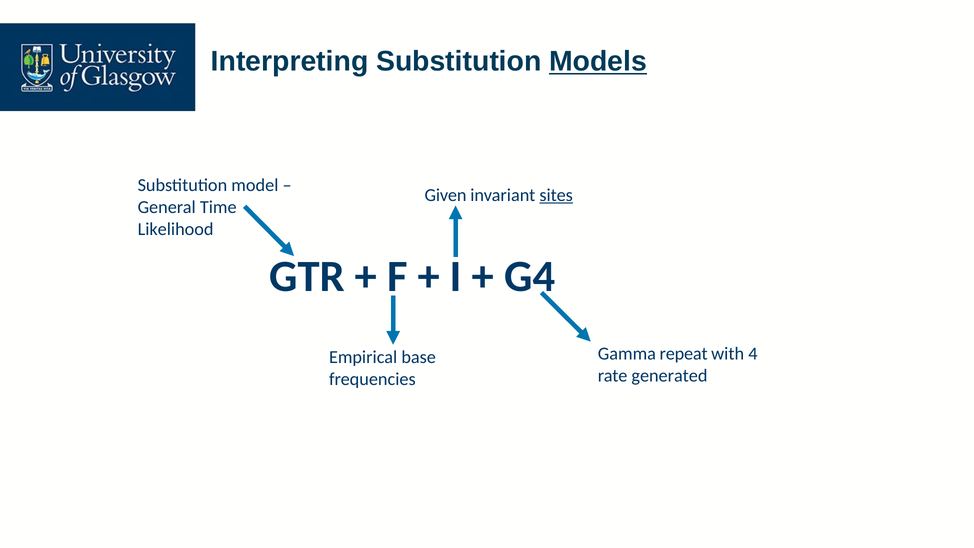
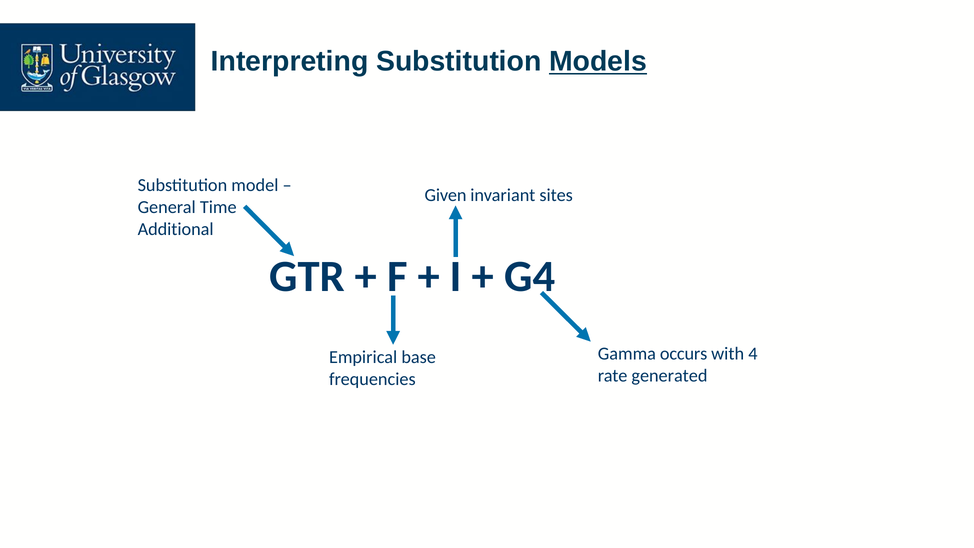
sites underline: present -> none
Likelihood: Likelihood -> Additional
repeat: repeat -> occurs
